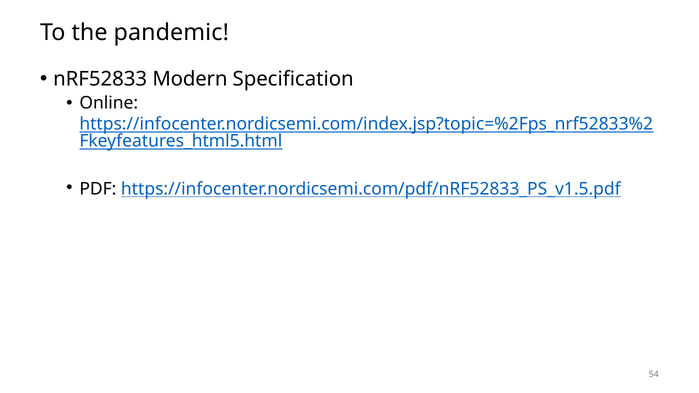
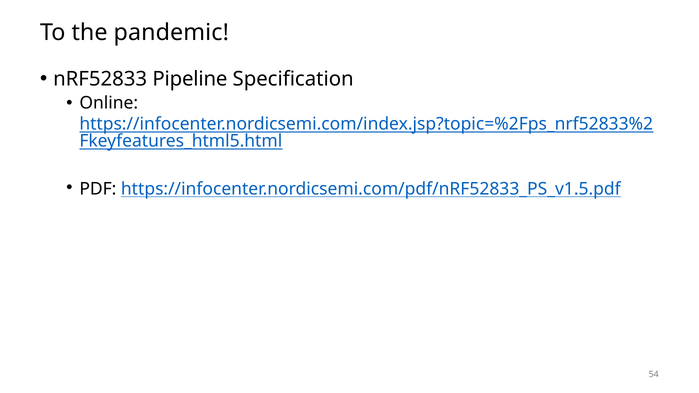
Modern: Modern -> Pipeline
